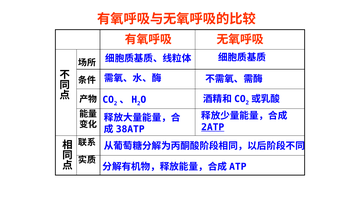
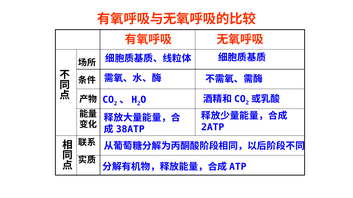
2ATP underline: present -> none
